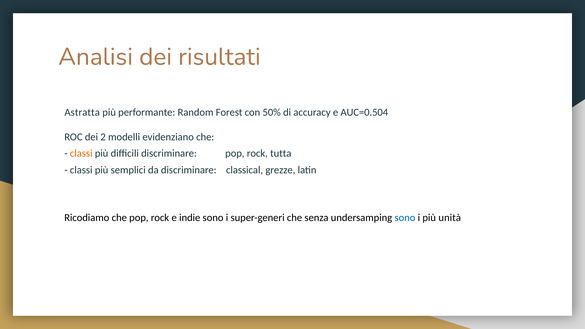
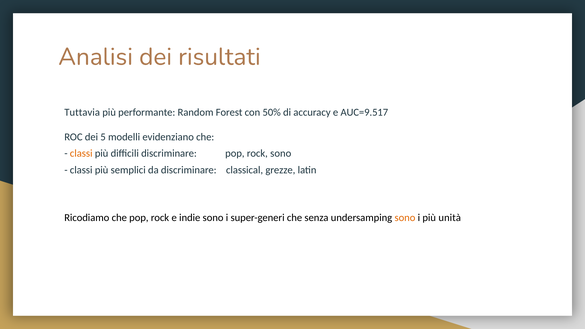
Astratta: Astratta -> Tuttavia
AUC=0.504: AUC=0.504 -> AUC=9.517
2: 2 -> 5
rock tutta: tutta -> sono
sono at (405, 218) colour: blue -> orange
